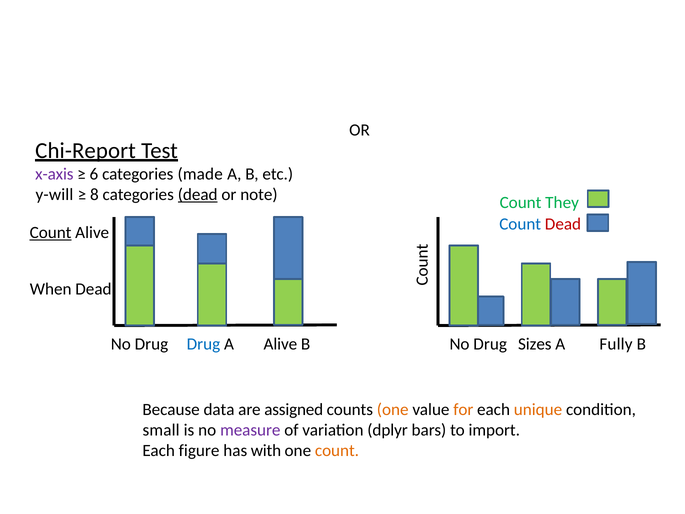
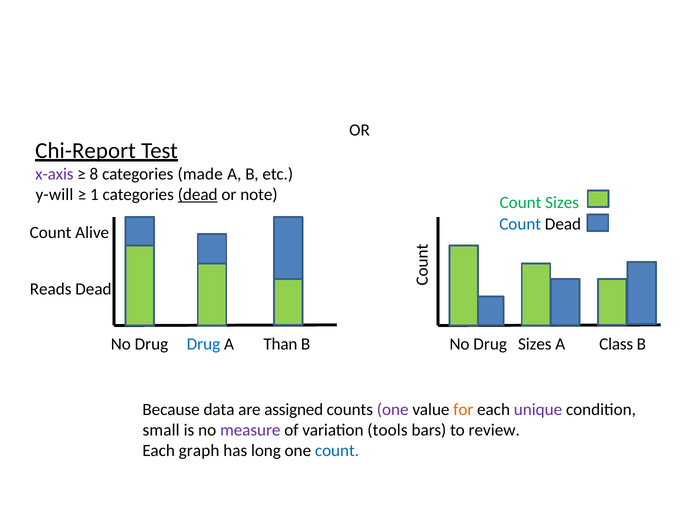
6: 6 -> 8
8: 8 -> 1
Count They: They -> Sizes
Dead at (563, 224) colour: red -> black
Count at (51, 233) underline: present -> none
When: When -> Reads
A Alive: Alive -> Than
Fully: Fully -> Class
one at (393, 409) colour: orange -> purple
unique colour: orange -> purple
dplyr: dplyr -> tools
import: import -> review
figure: figure -> graph
with: with -> long
count at (337, 451) colour: orange -> blue
